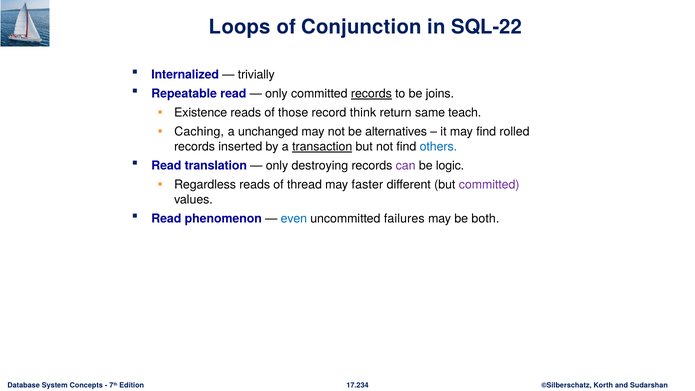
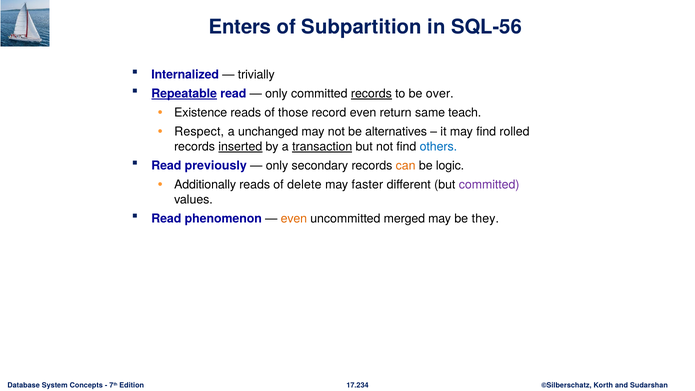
Loops: Loops -> Enters
Conjunction: Conjunction -> Subpartition
SQL-22: SQL-22 -> SQL-56
Repeatable underline: none -> present
joins: joins -> over
record think: think -> even
Caching: Caching -> Respect
inserted underline: none -> present
translation: translation -> previously
destroying: destroying -> secondary
can colour: purple -> orange
Regardless: Regardless -> Additionally
thread: thread -> delete
even at (294, 219) colour: blue -> orange
failures: failures -> merged
both: both -> they
